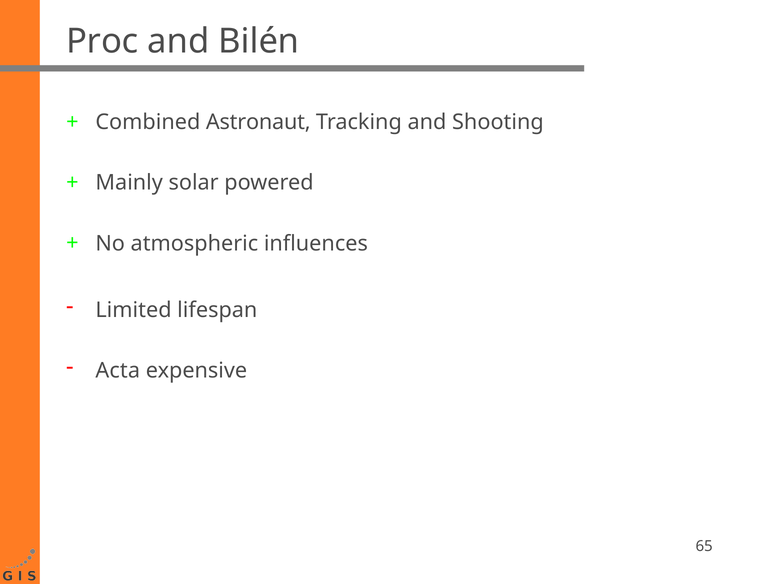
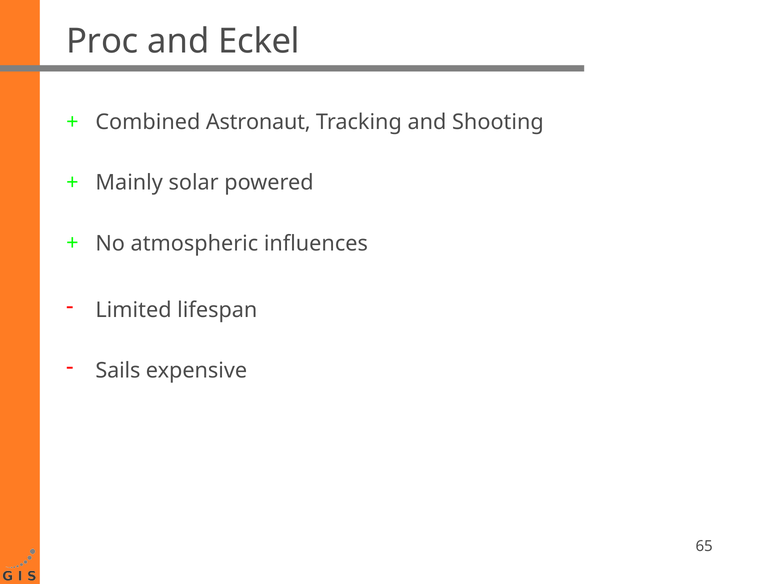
Bilén: Bilén -> Eckel
Acta: Acta -> Sails
